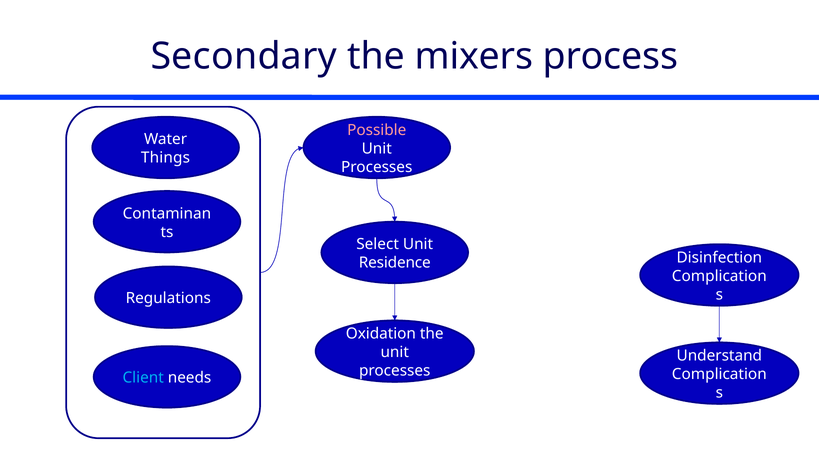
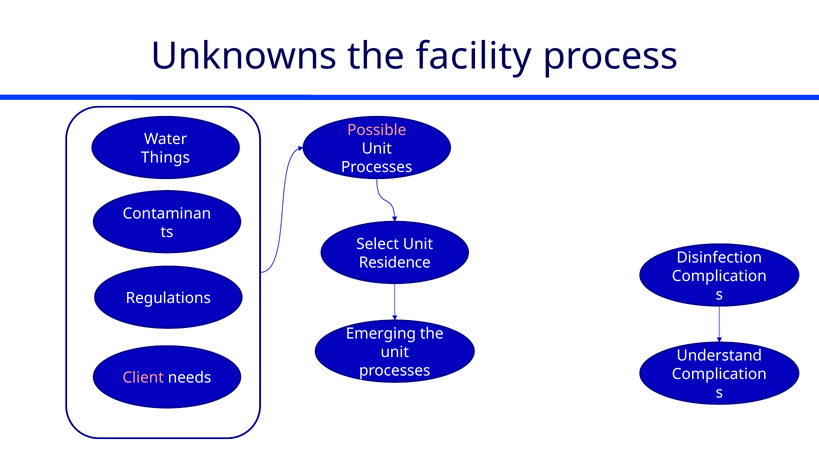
Secondary: Secondary -> Unknowns
mixers: mixers -> facility
Oxidation: Oxidation -> Emerging
Client colour: light blue -> pink
